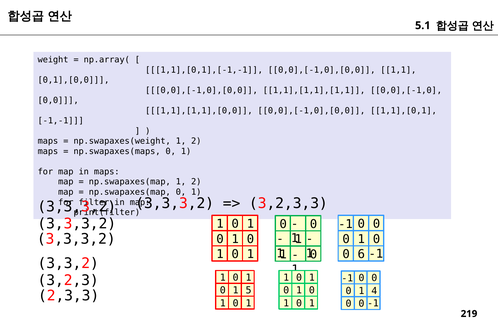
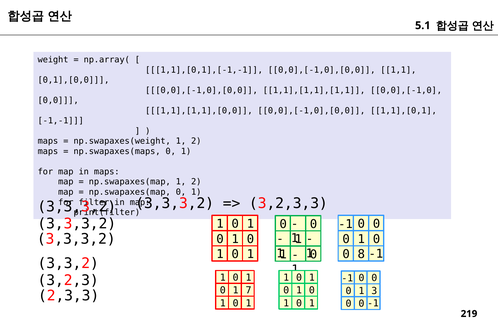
6: 6 -> 8
5: 5 -> 7
4: 4 -> 3
